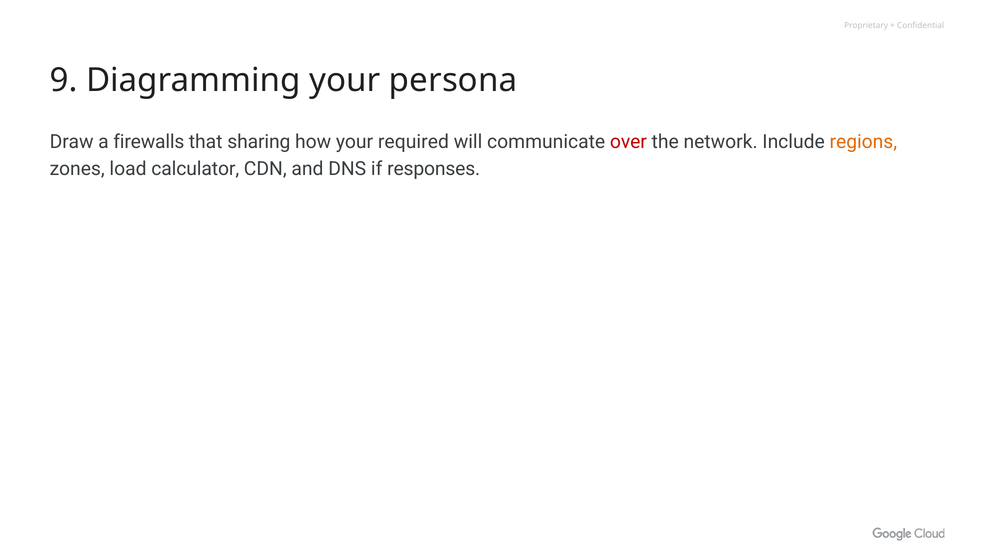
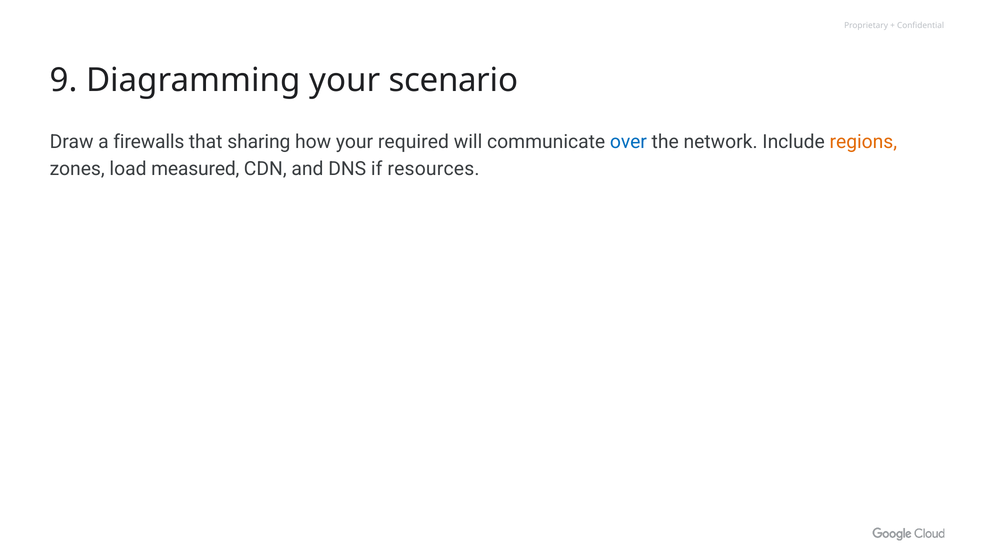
persona: persona -> scenario
over colour: red -> blue
calculator: calculator -> measured
responses: responses -> resources
